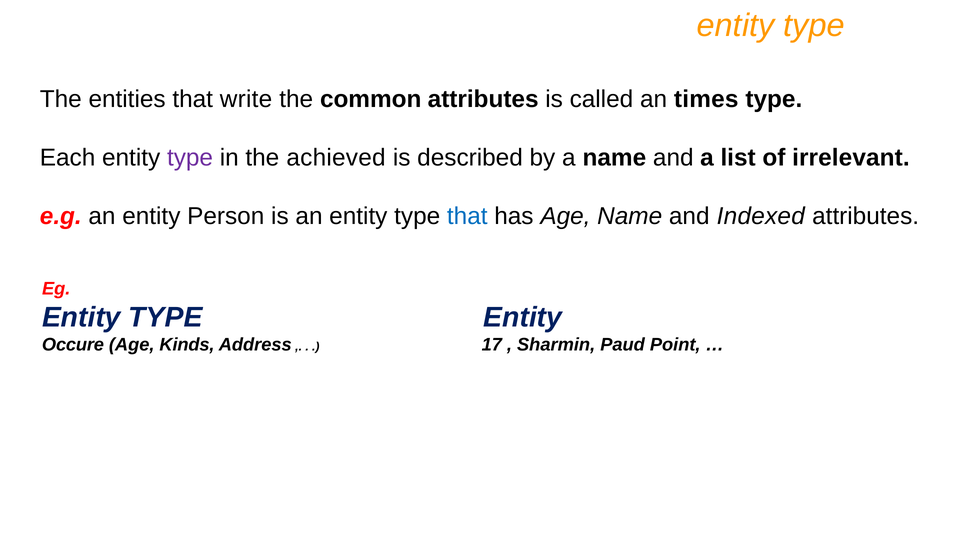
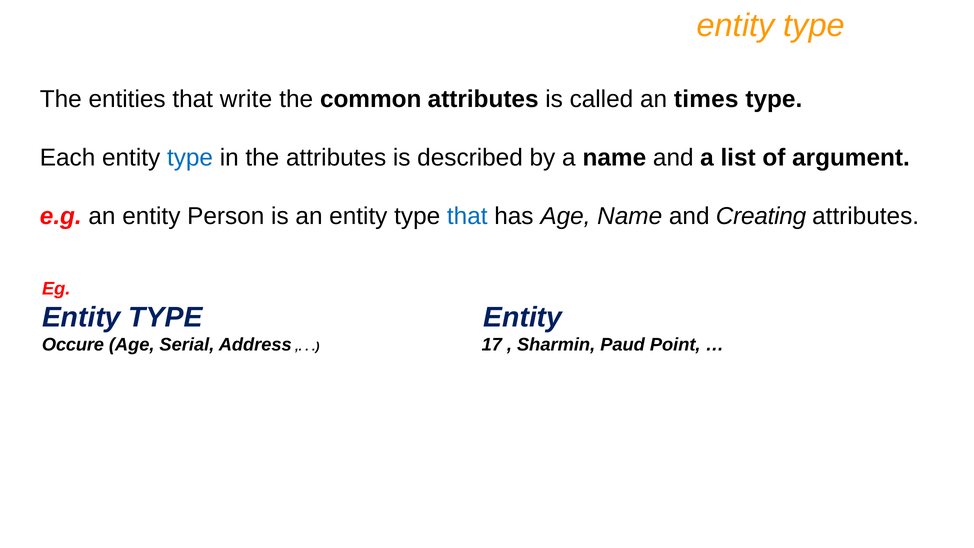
type at (190, 157) colour: purple -> blue
the achieved: achieved -> attributes
irrelevant: irrelevant -> argument
Indexed: Indexed -> Creating
Kinds: Kinds -> Serial
